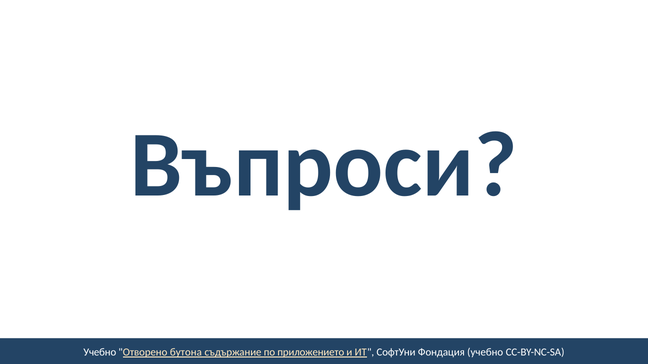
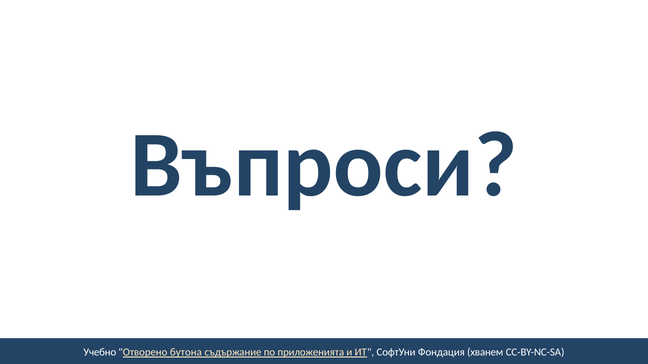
приложението: приложението -> приложенията
Фондация учебно: учебно -> хванем
